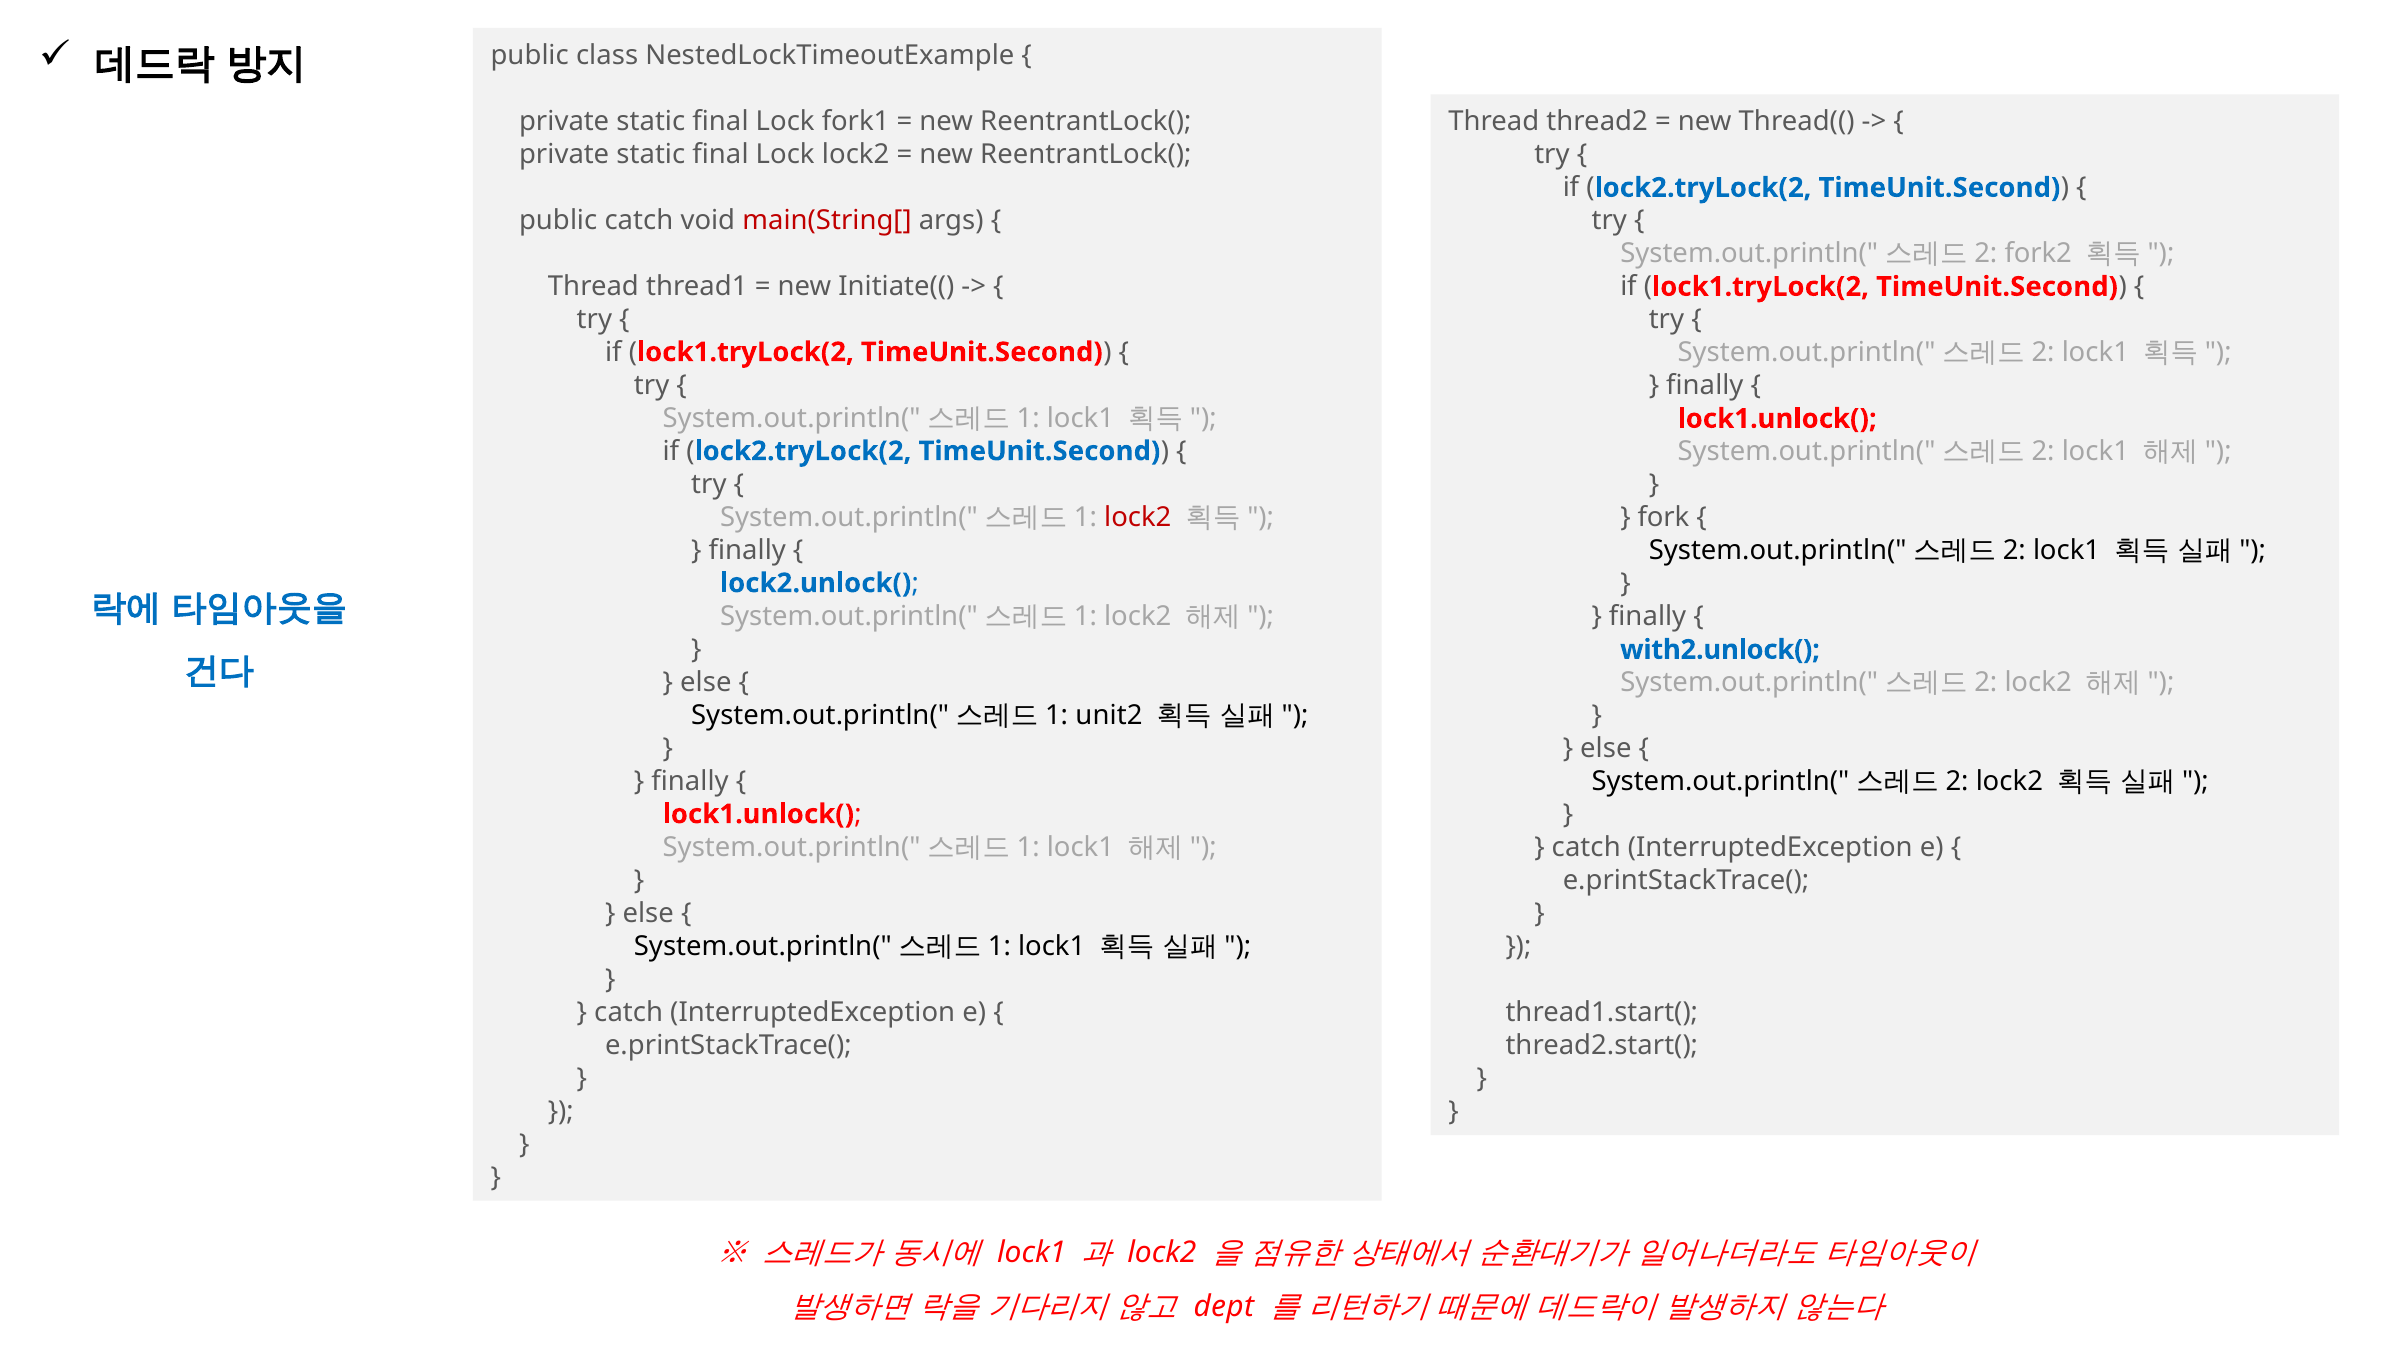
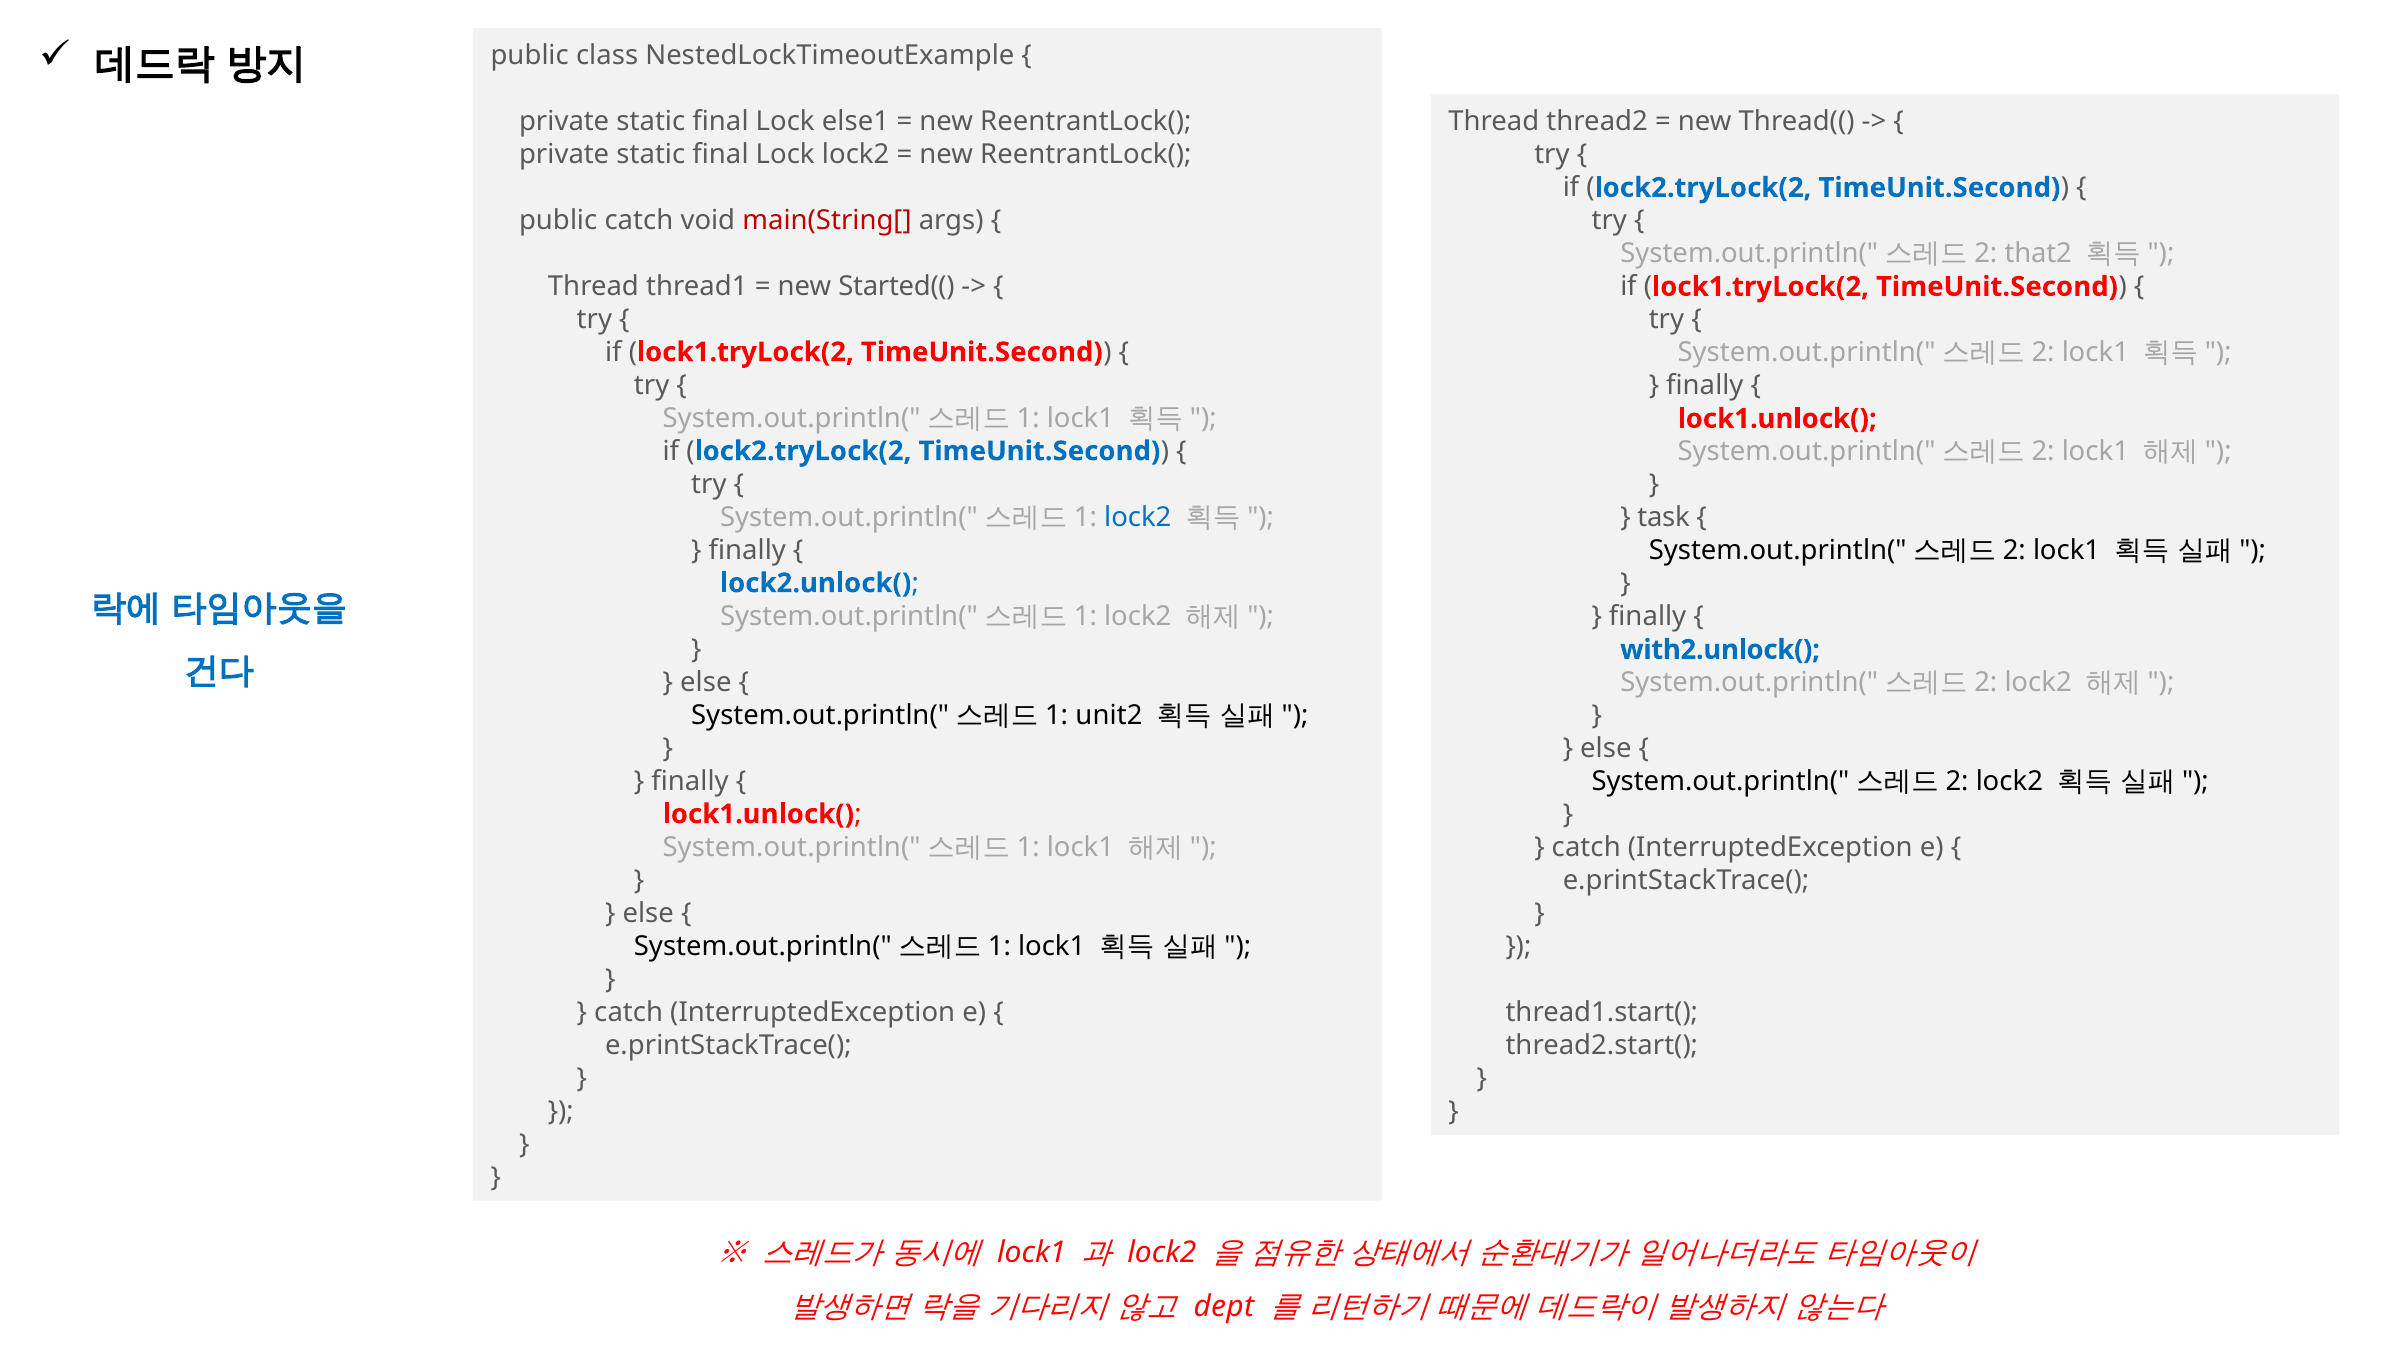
fork1: fork1 -> else1
fork2: fork2 -> that2
Initiate((: Initiate(( -> Started((
lock2 at (1138, 517) colour: red -> blue
fork: fork -> task
